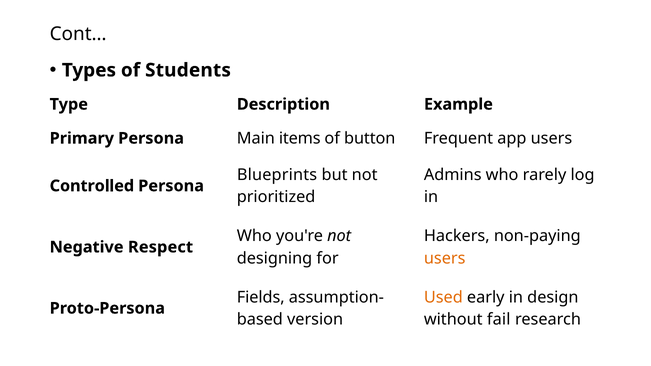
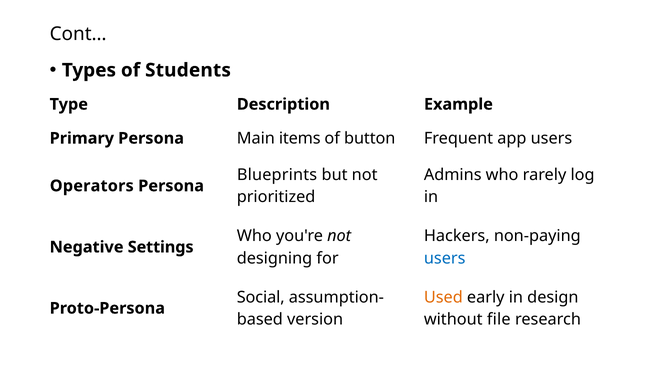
Controlled: Controlled -> Operators
Respect: Respect -> Settings
users at (445, 258) colour: orange -> blue
Fields: Fields -> Social
fail: fail -> file
